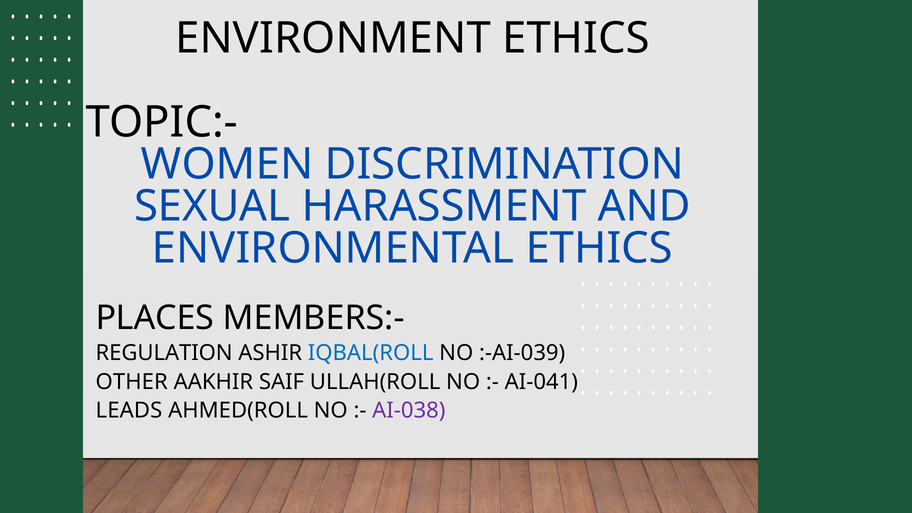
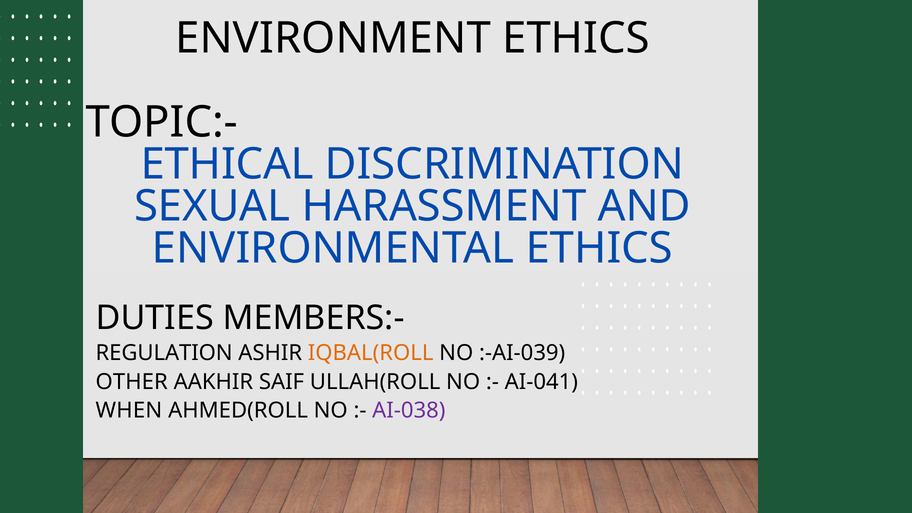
WOMEN: WOMEN -> ETHICAL
PLACES: PLACES -> DUTIES
IQBAL(ROLL colour: blue -> orange
LEADS: LEADS -> WHEN
